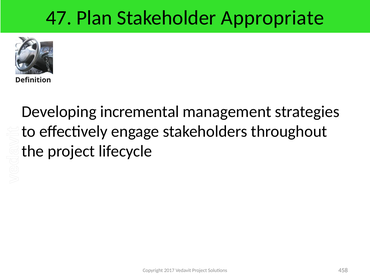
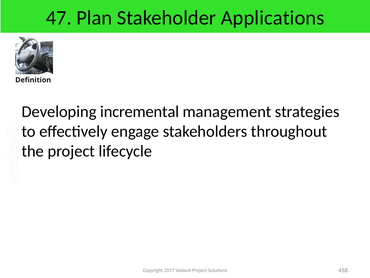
Appropriate: Appropriate -> Applications
